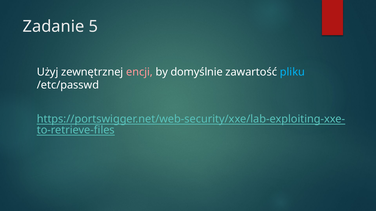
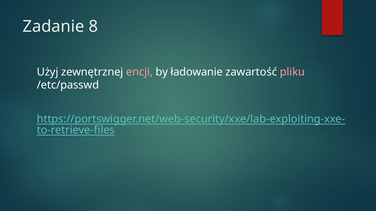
5: 5 -> 8
domyślnie: domyślnie -> ładowanie
pliku colour: light blue -> pink
